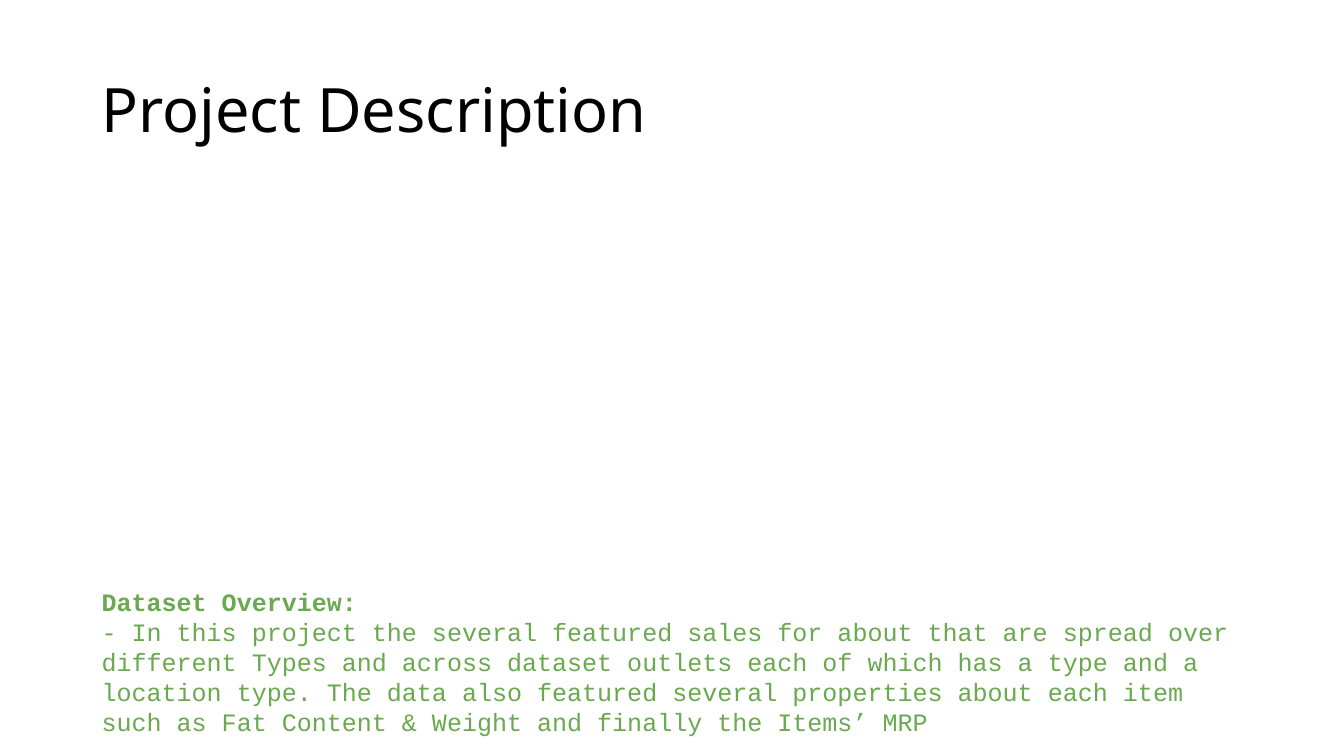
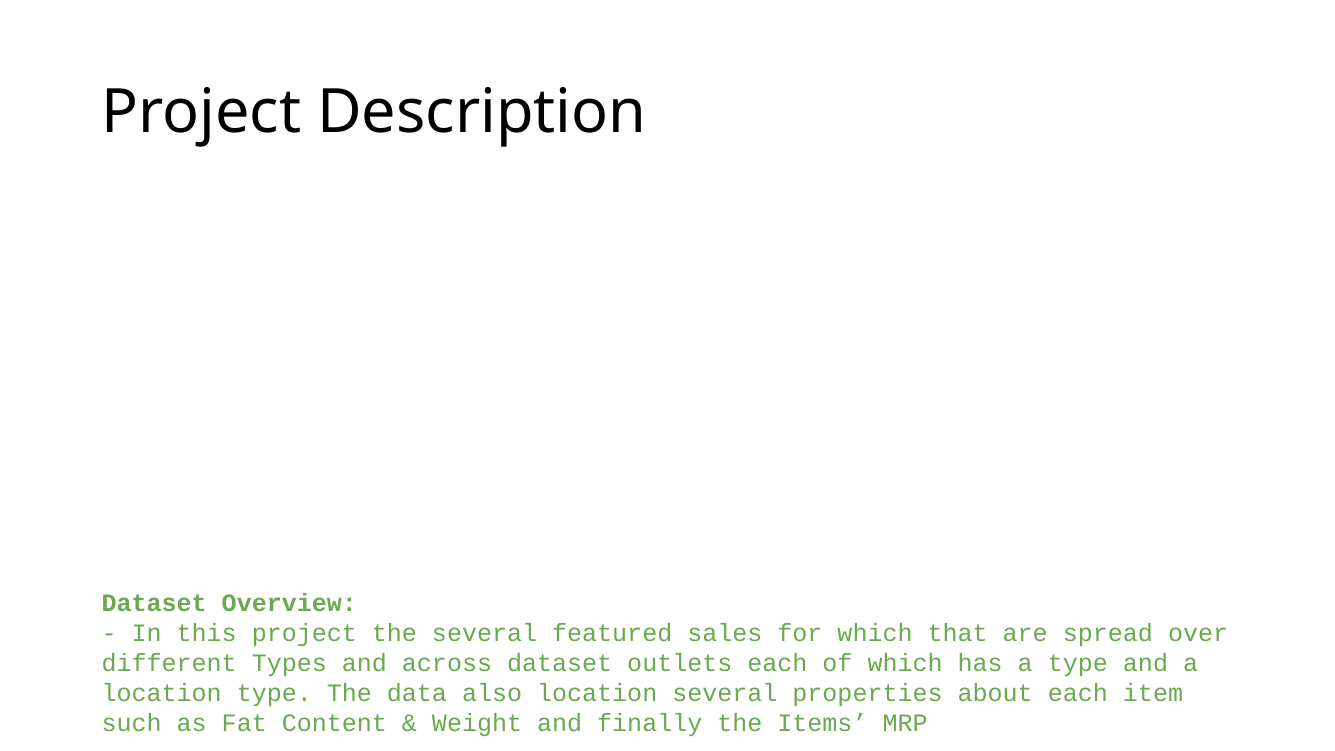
for about: about -> which
also featured: featured -> location
